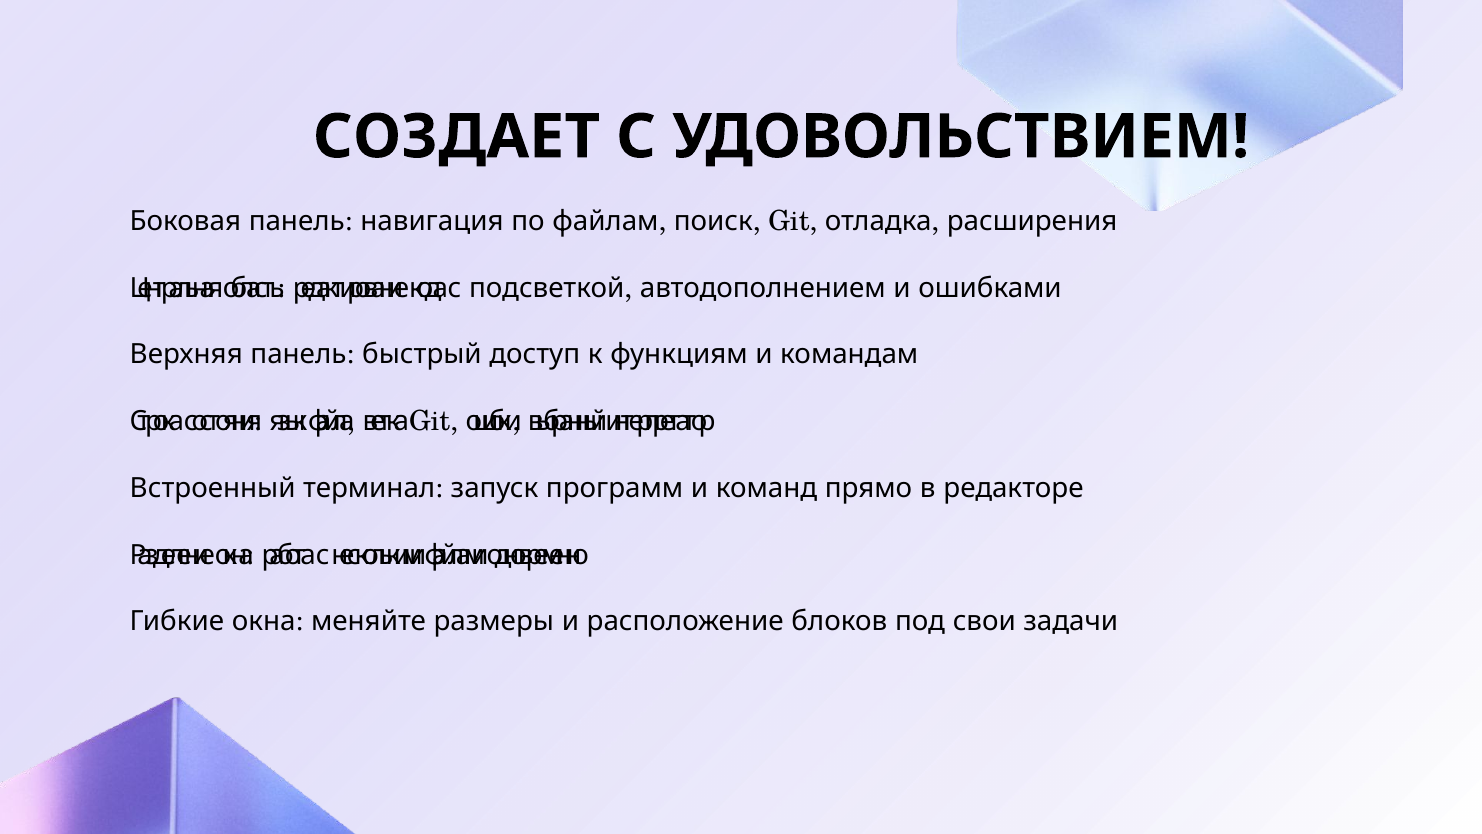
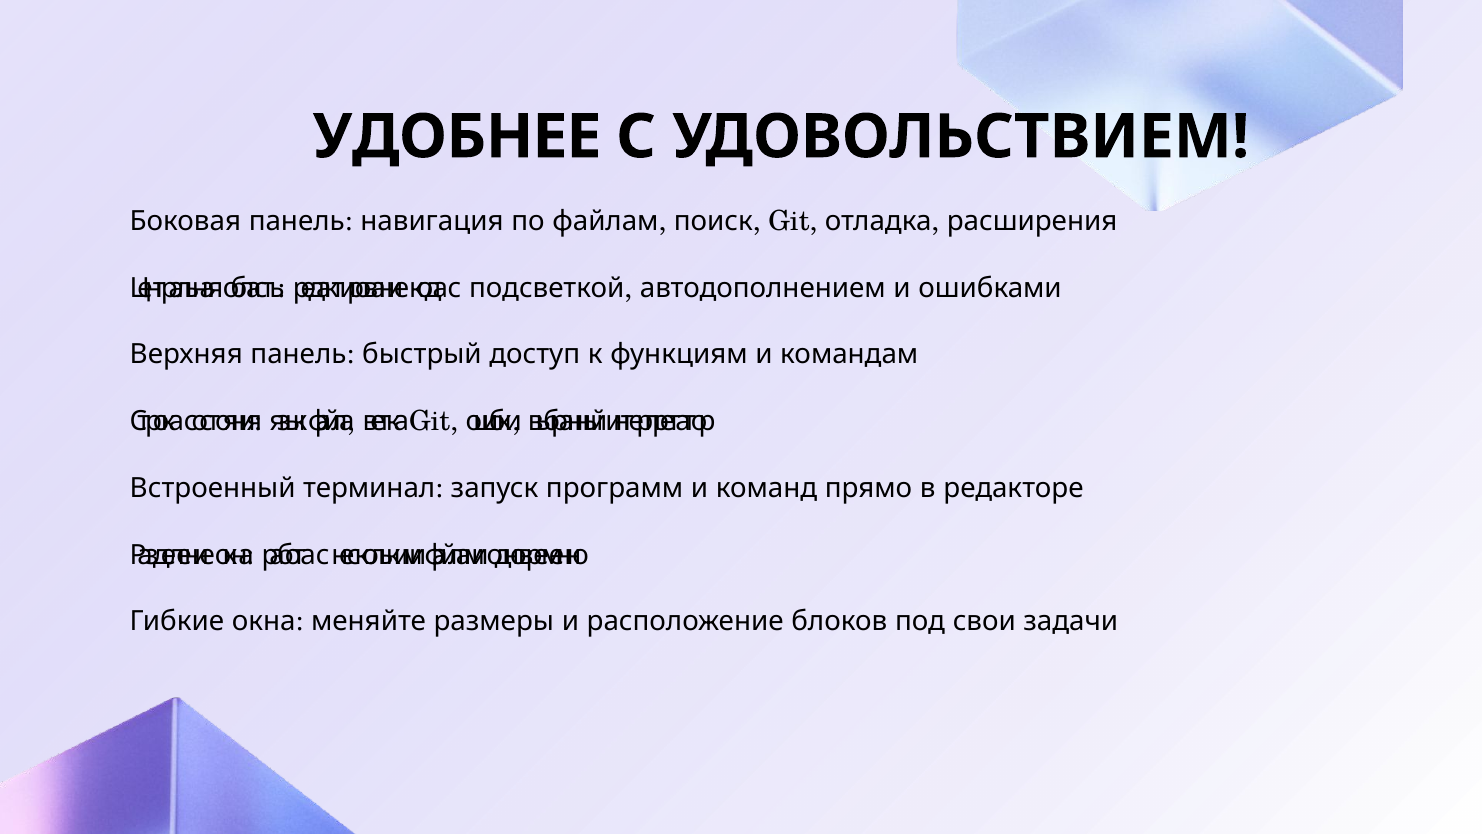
СОЗДАЕТ: СОЗДАЕТ -> УДОБНЕЕ
